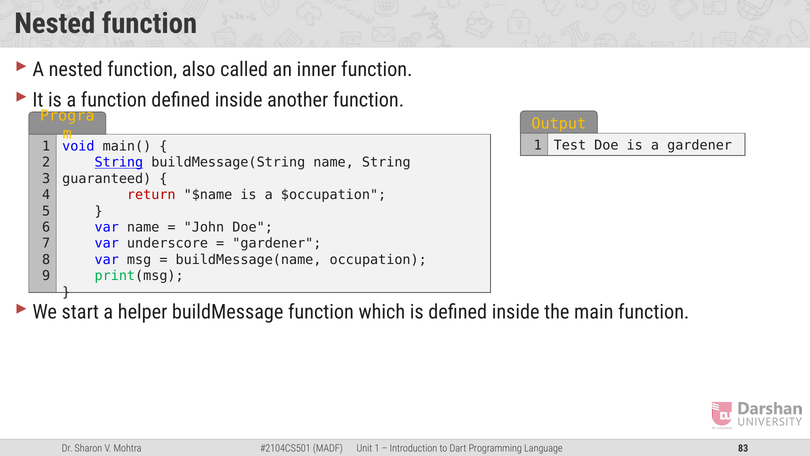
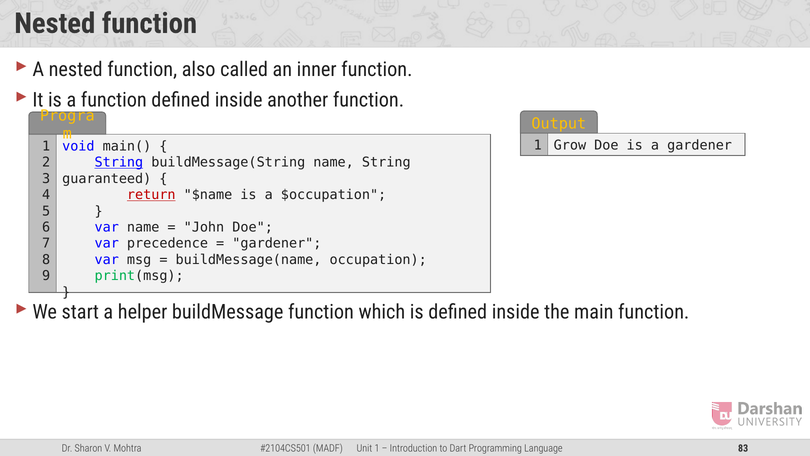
Test: Test -> Grow
return underline: none -> present
underscore: underscore -> precedence
